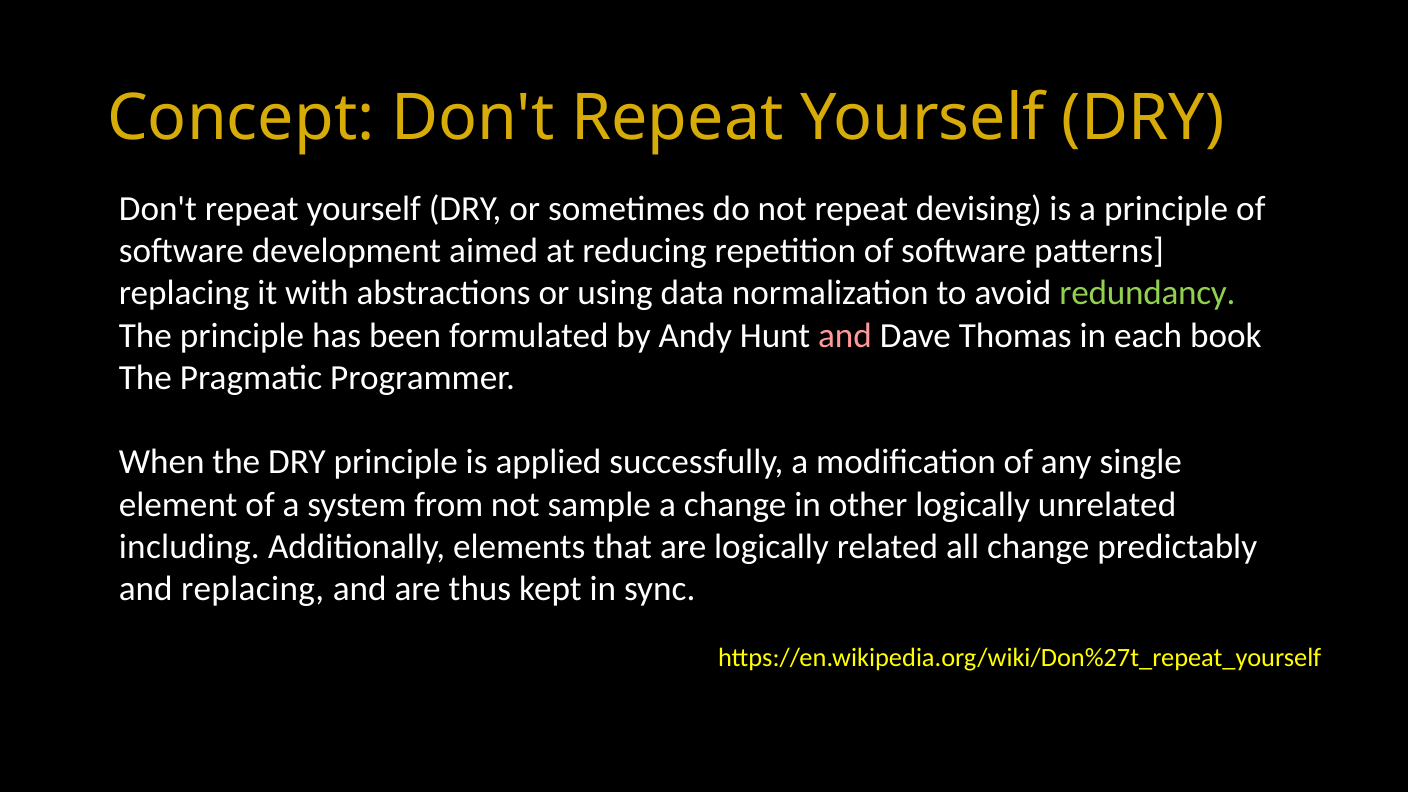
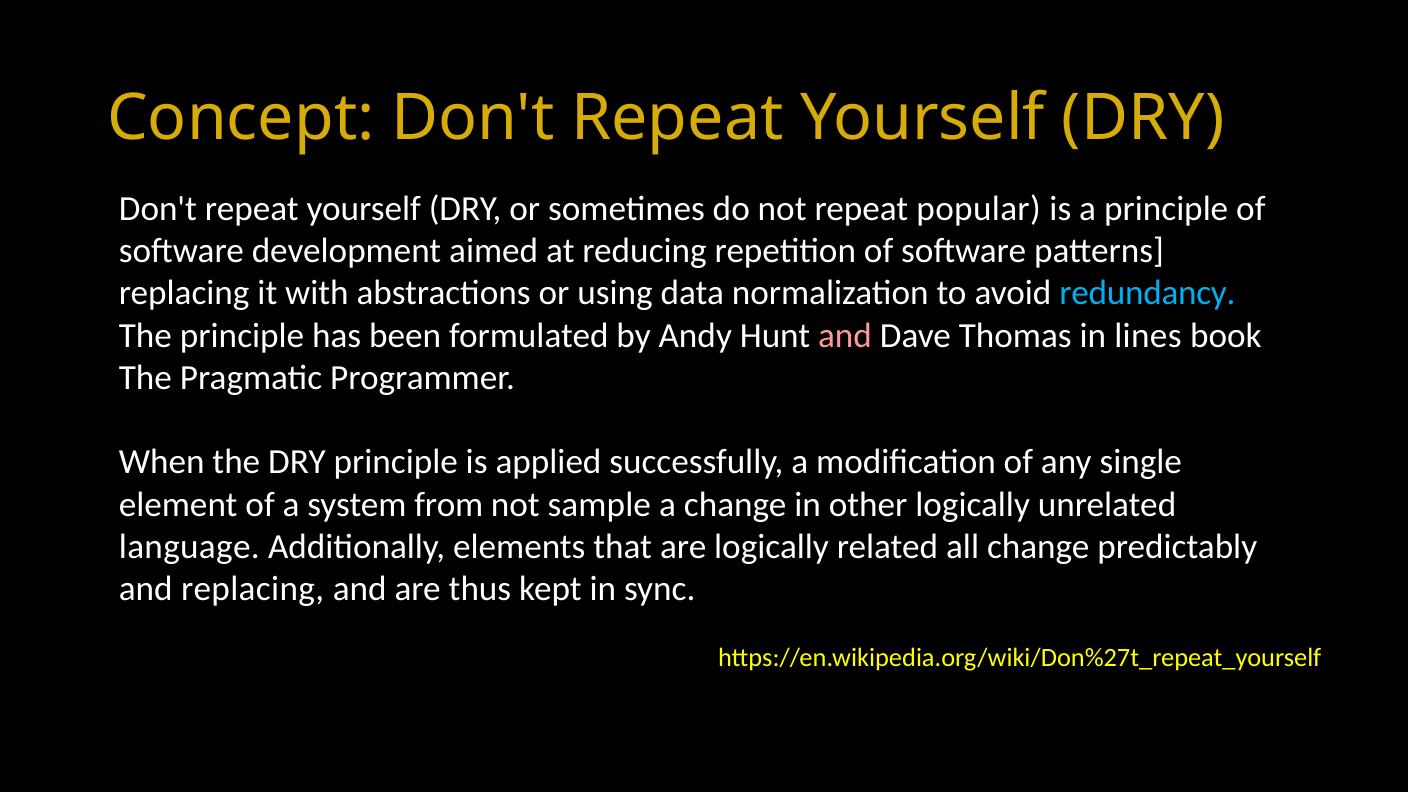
devising: devising -> popular
redundancy colour: light green -> light blue
each: each -> lines
including: including -> language
